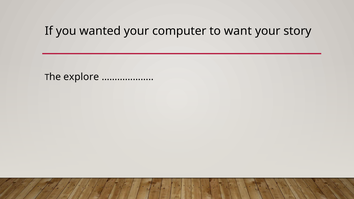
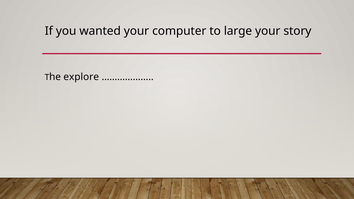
want: want -> large
